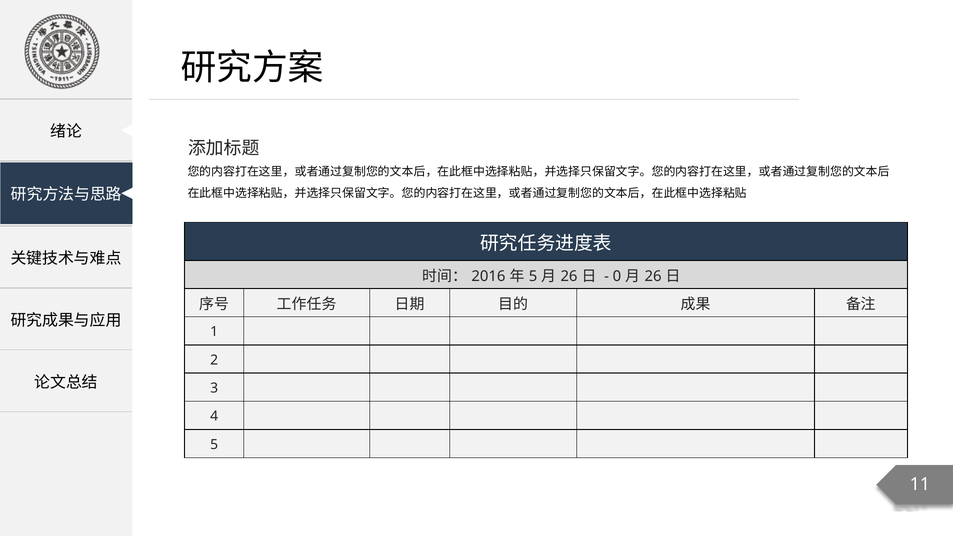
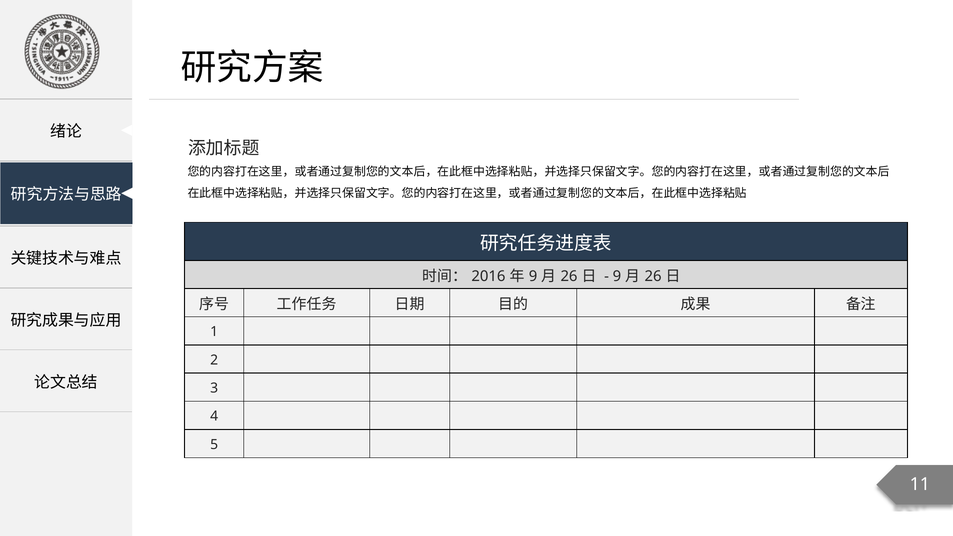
5 at (533, 276): 5 -> 9
0 at (617, 276): 0 -> 9
